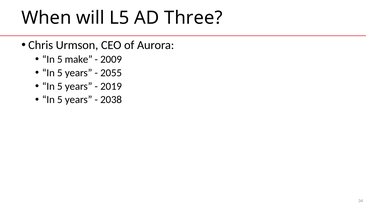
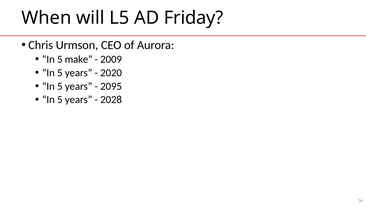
Three: Three -> Friday
2055: 2055 -> 2020
2019: 2019 -> 2095
2038: 2038 -> 2028
